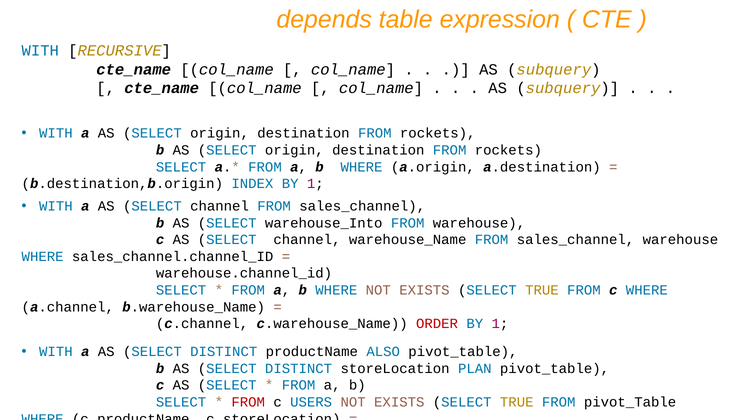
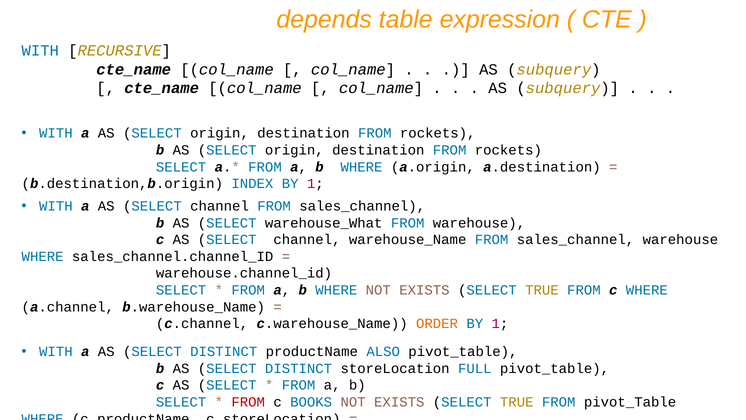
warehouse_Into: warehouse_Into -> warehouse_What
ORDER colour: red -> orange
PLAN: PLAN -> FULL
USERS: USERS -> BOOKS
